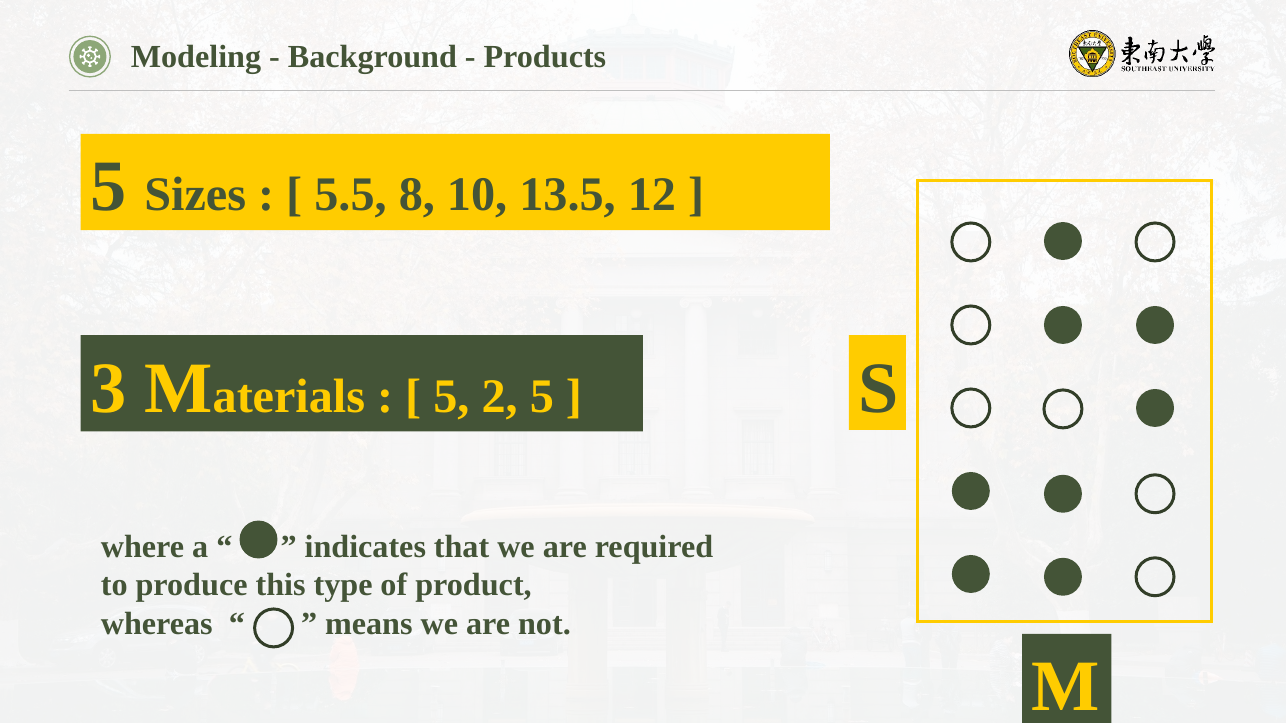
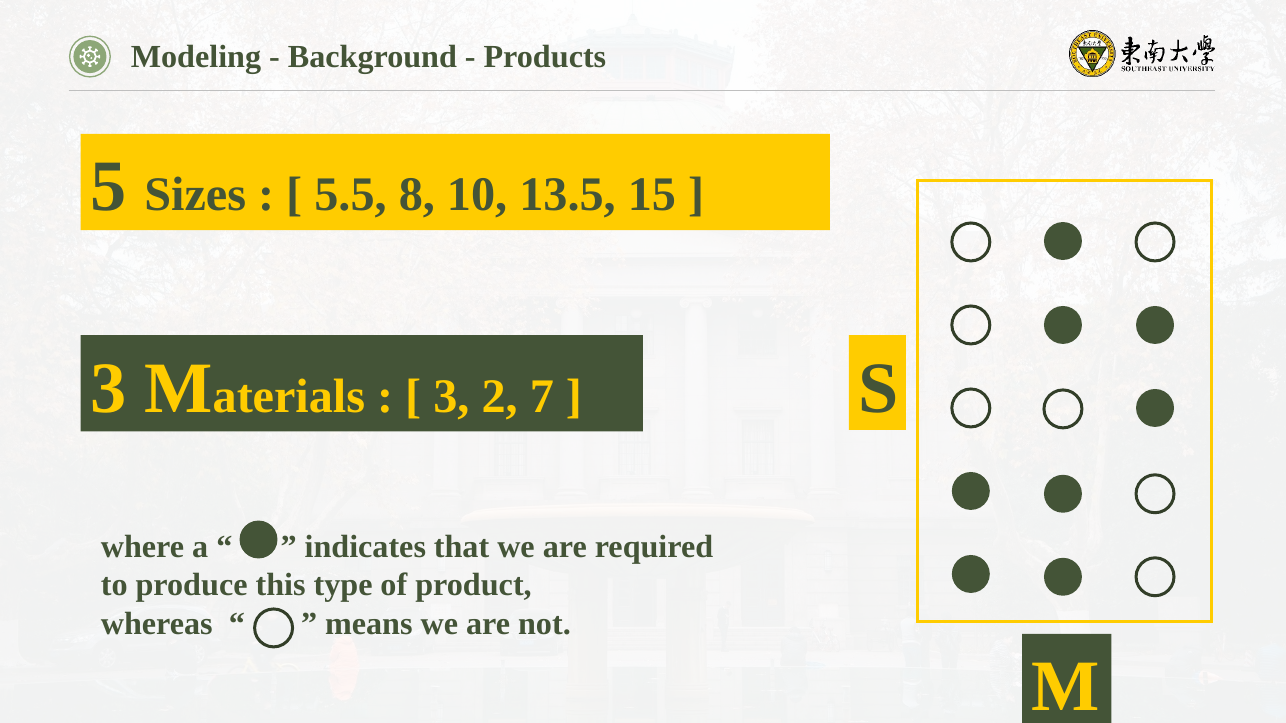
12: 12 -> 15
5 at (451, 397): 5 -> 3
2 5: 5 -> 7
